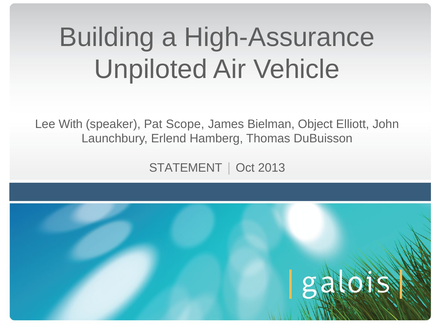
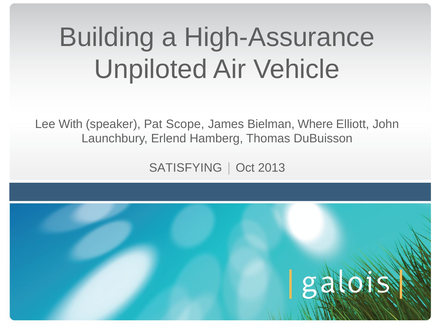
Object: Object -> Where
STATEMENT: STATEMENT -> SATISFYING
